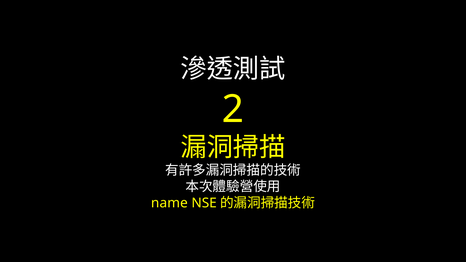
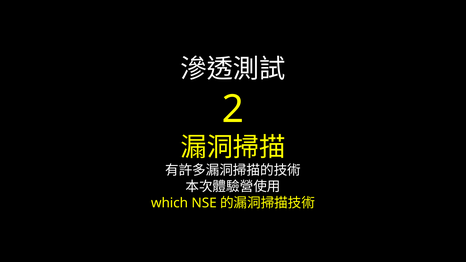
name: name -> which
